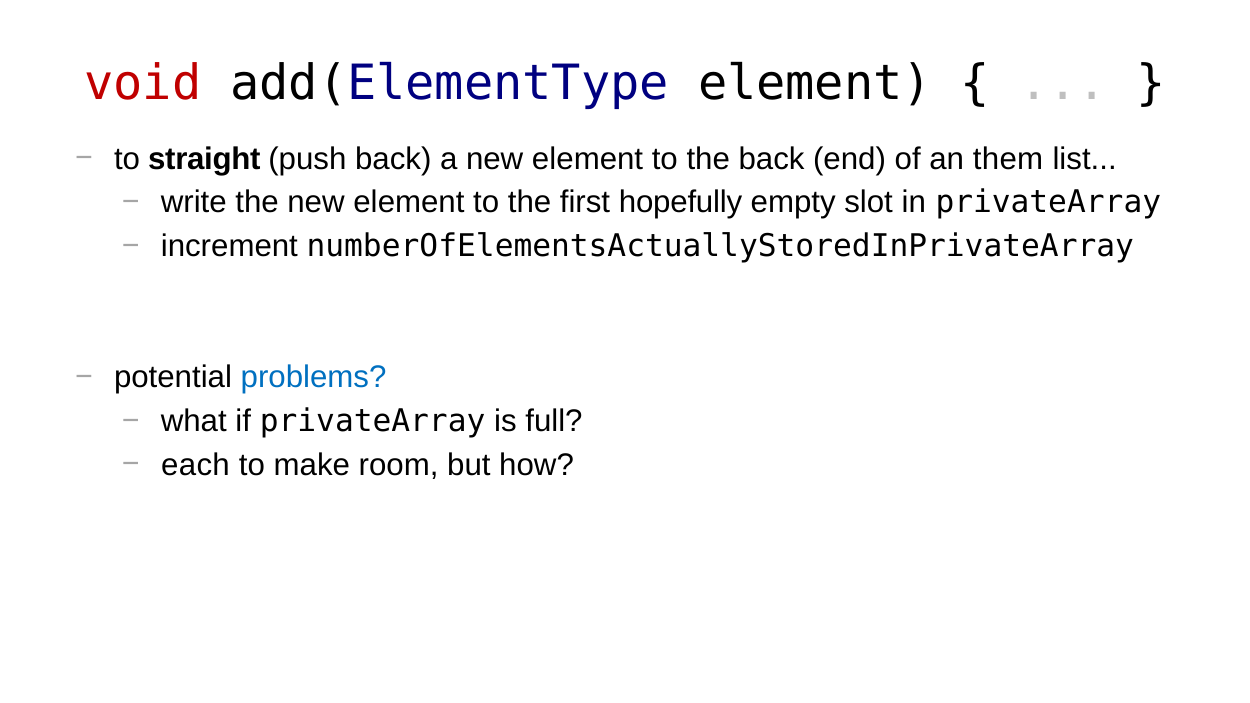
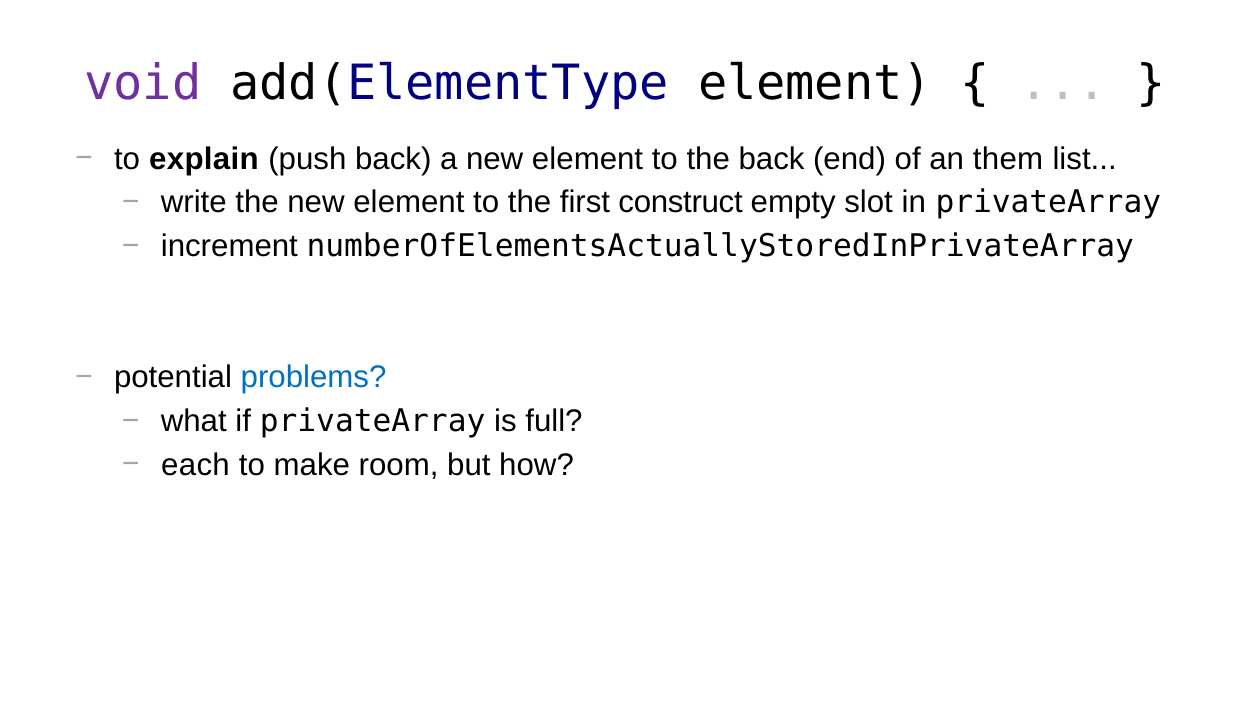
void colour: red -> purple
straight: straight -> explain
hopefully: hopefully -> construct
